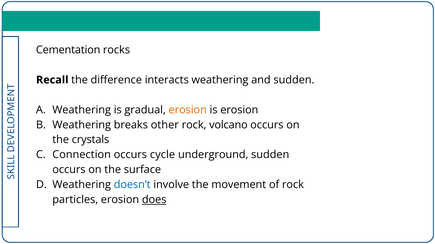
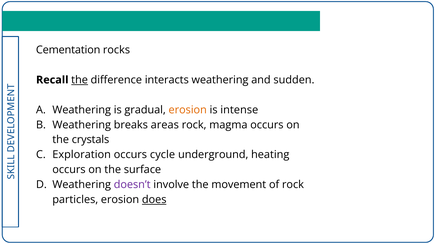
the at (80, 80) underline: none -> present
is erosion: erosion -> intense
other: other -> areas
volcano: volcano -> magma
Connection: Connection -> Exploration
underground sudden: sudden -> heating
doesn’t colour: blue -> purple
